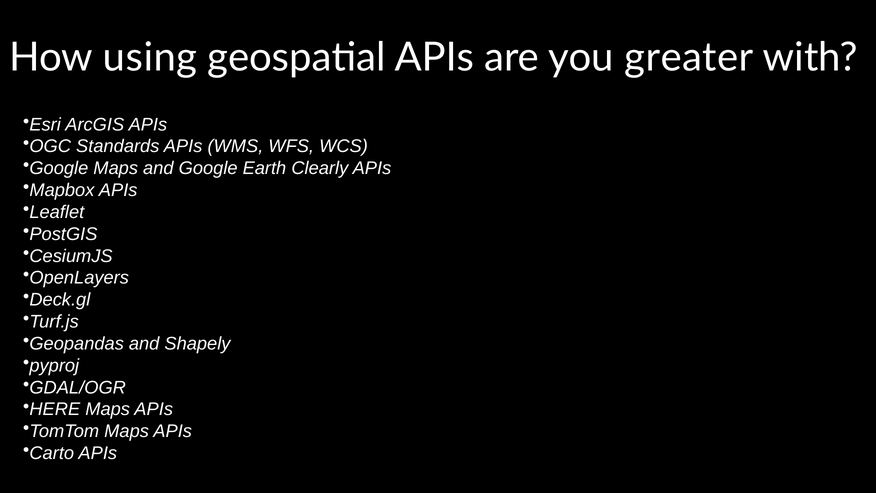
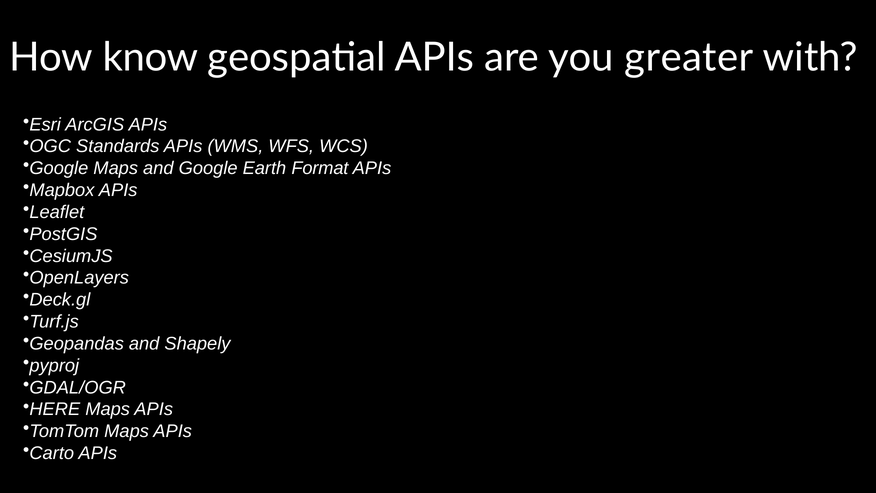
using: using -> know
Clearly: Clearly -> Format
